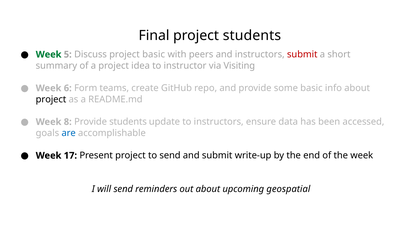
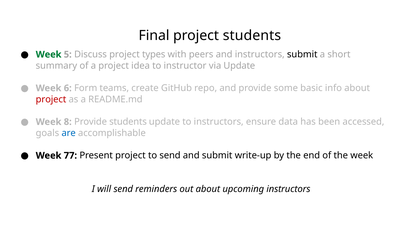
project basic: basic -> types
submit at (302, 54) colour: red -> black
via Visiting: Visiting -> Update
project at (51, 99) colour: black -> red
17: 17 -> 77
upcoming geospatial: geospatial -> instructors
